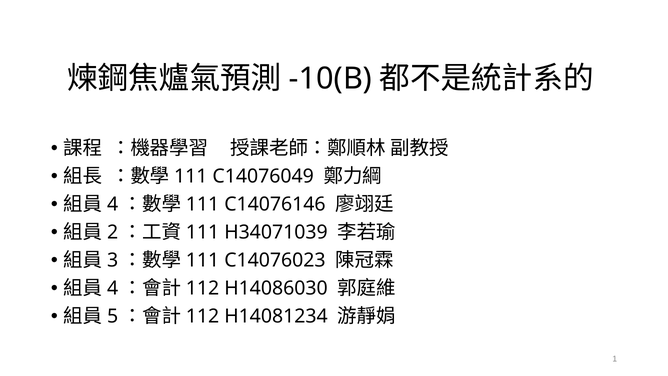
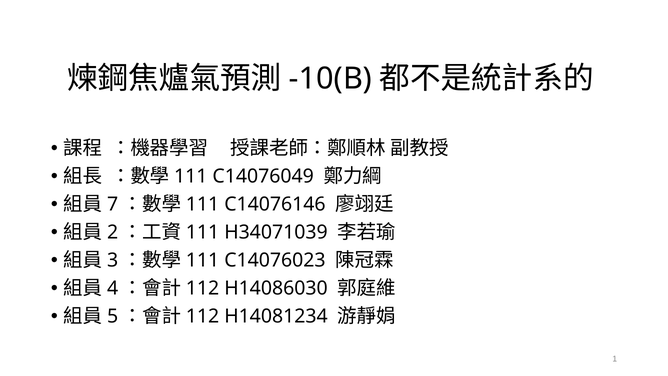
4 at (113, 204): 4 -> 7
